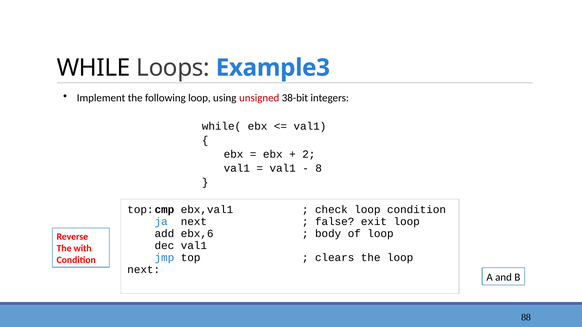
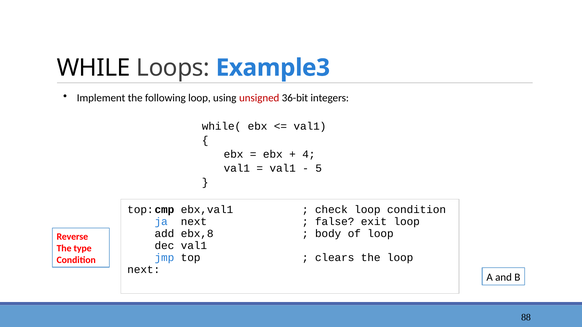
38-bit: 38-bit -> 36-bit
2: 2 -> 4
8: 8 -> 5
ebx,6: ebx,6 -> ebx,8
with: with -> type
